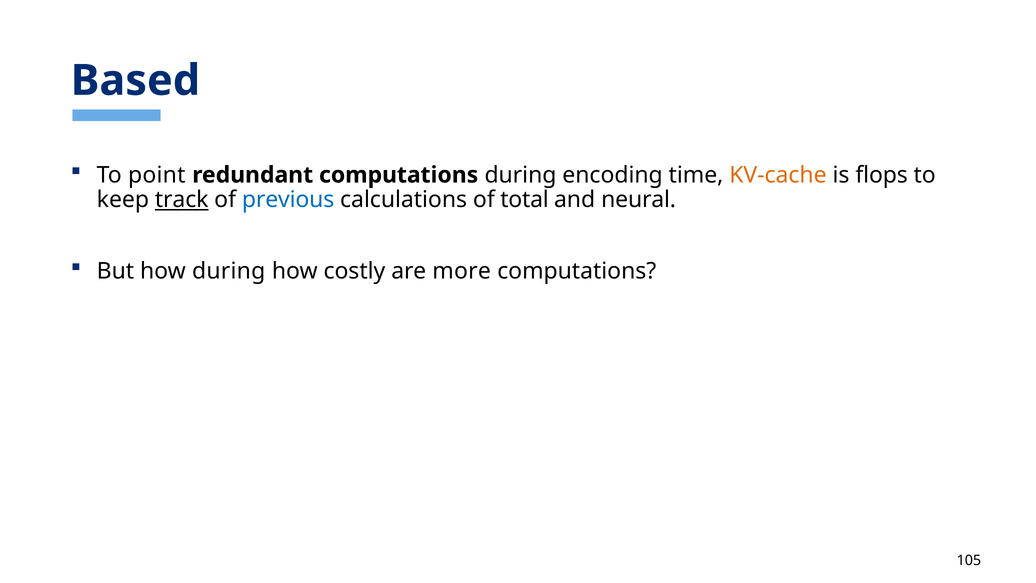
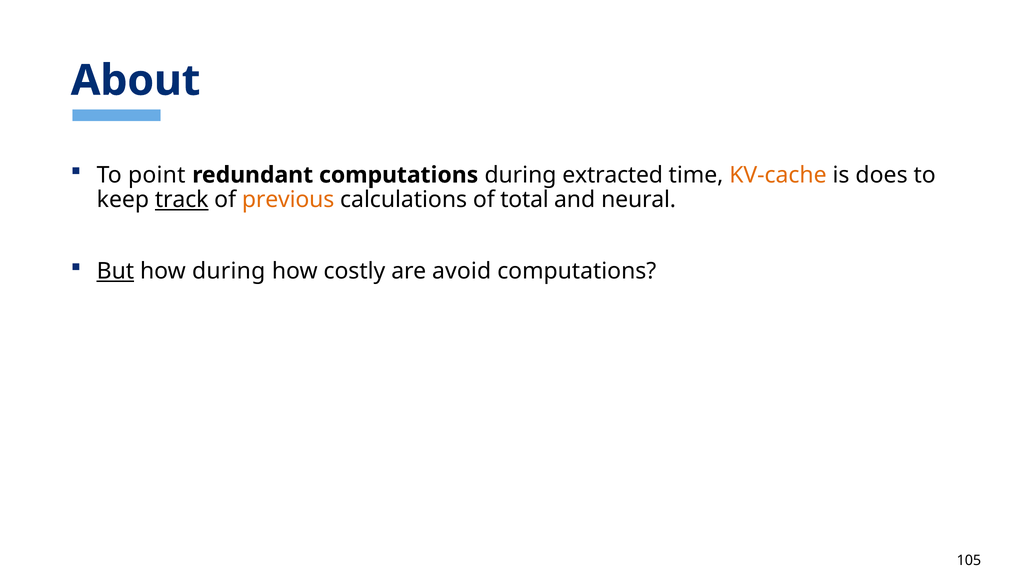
Based: Based -> About
encoding: encoding -> extracted
flops: flops -> does
previous colour: blue -> orange
But underline: none -> present
more: more -> avoid
